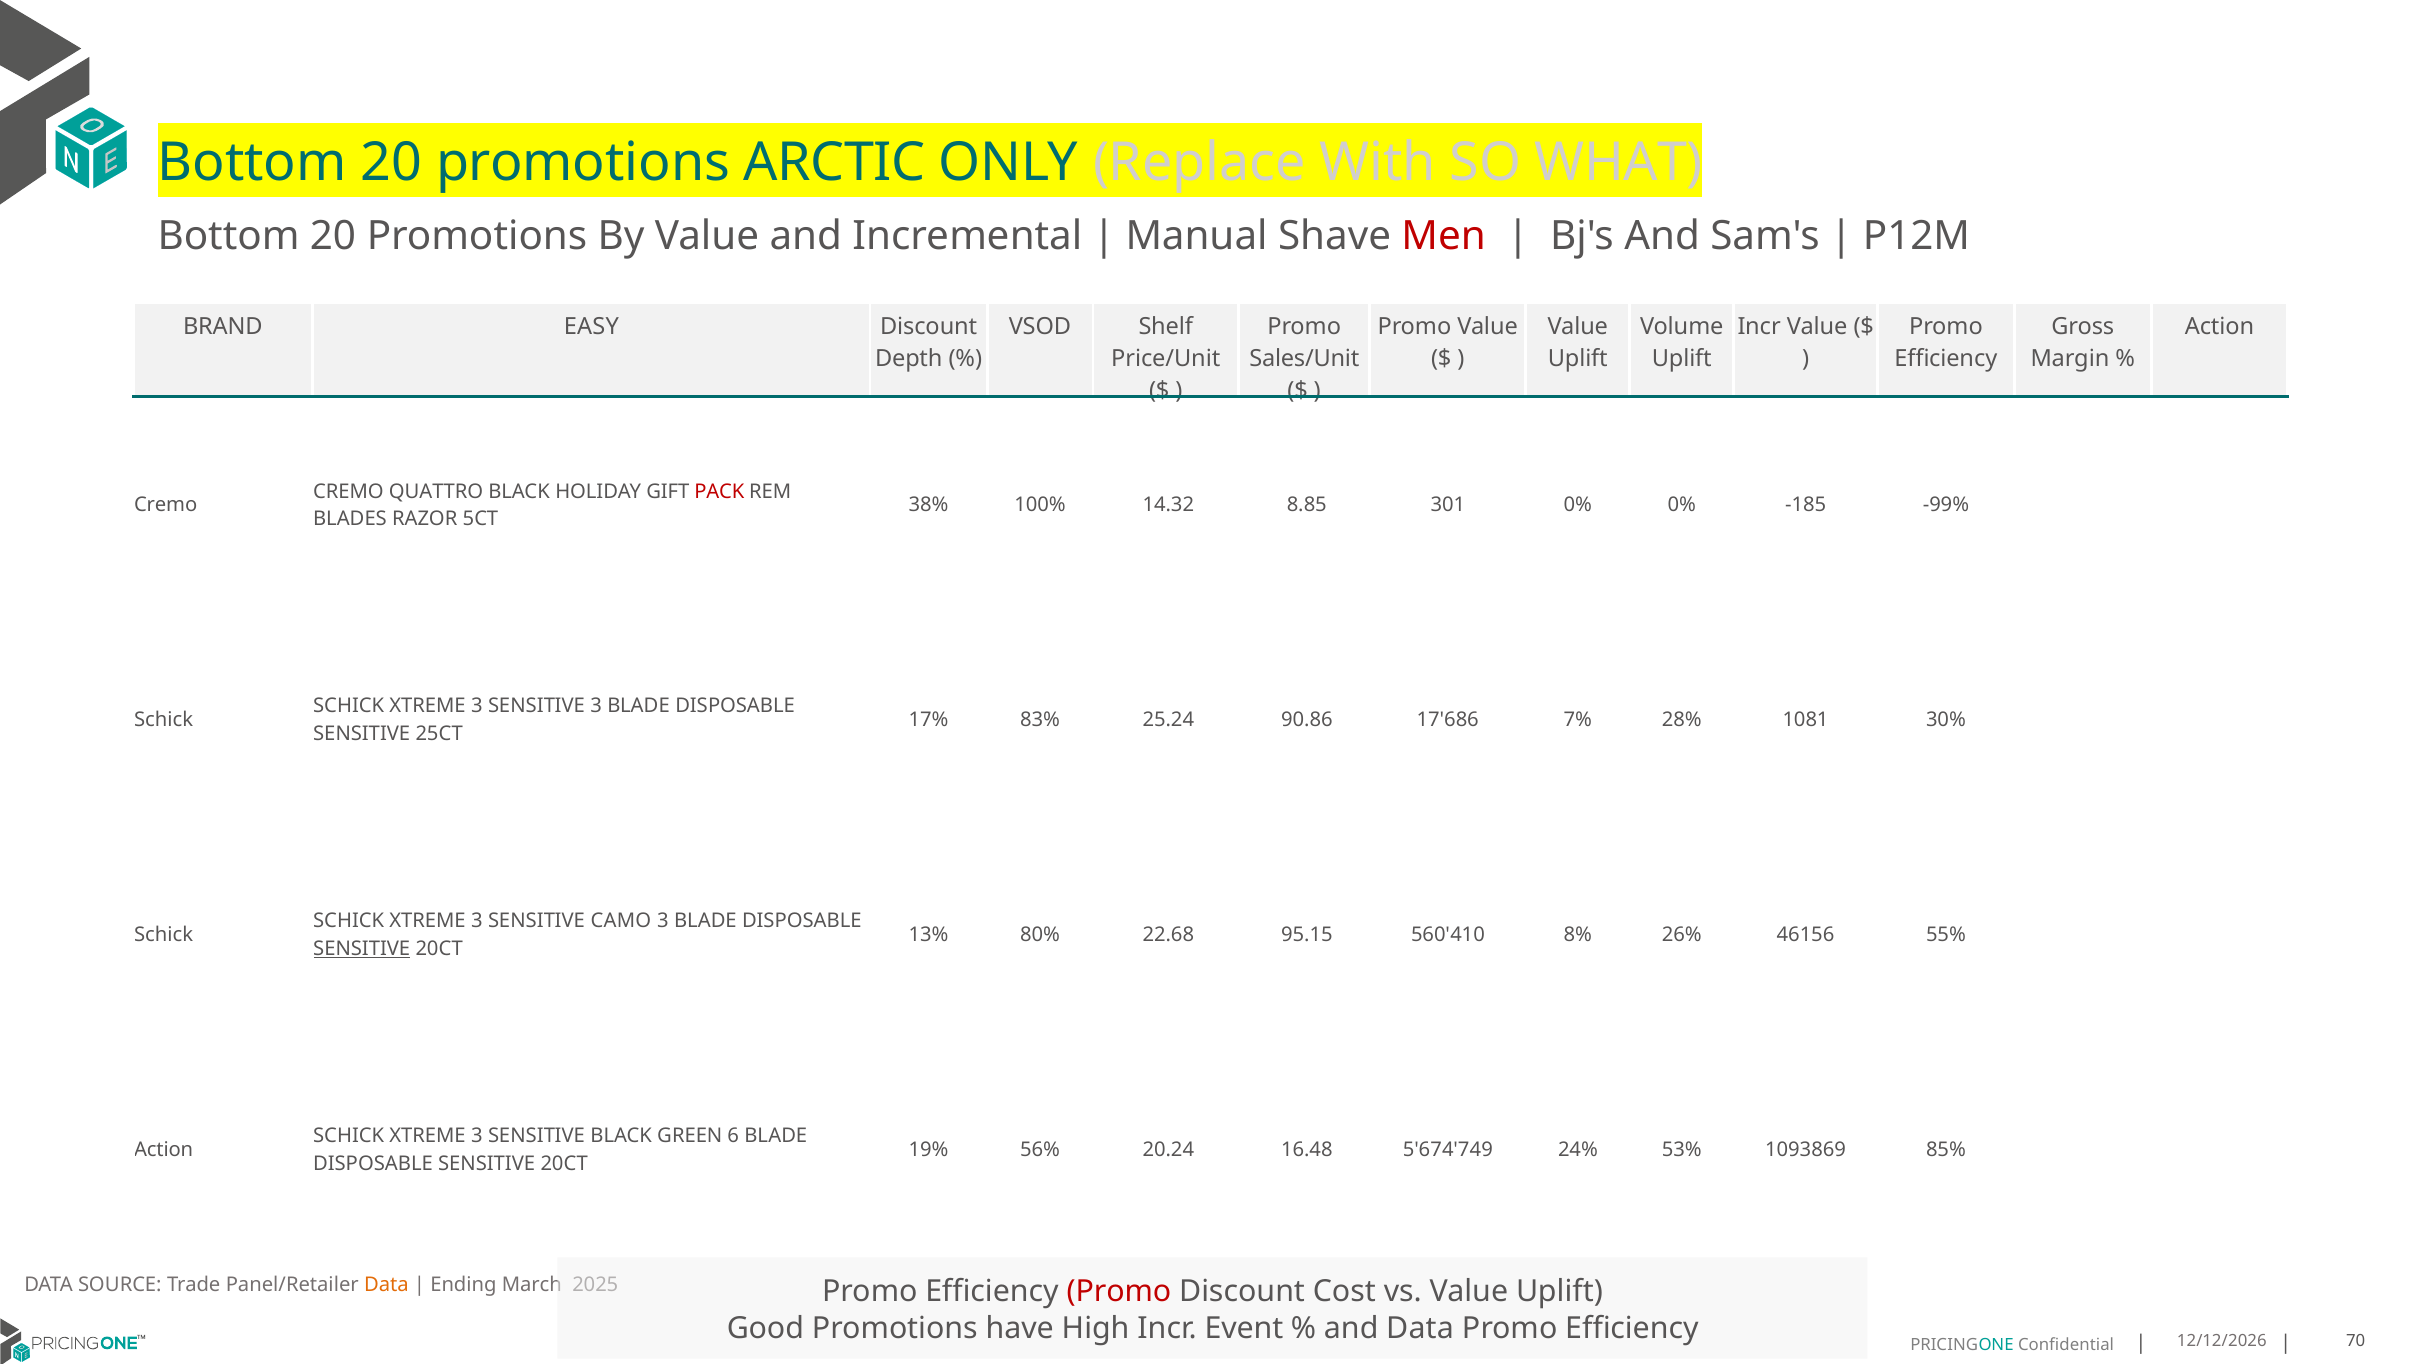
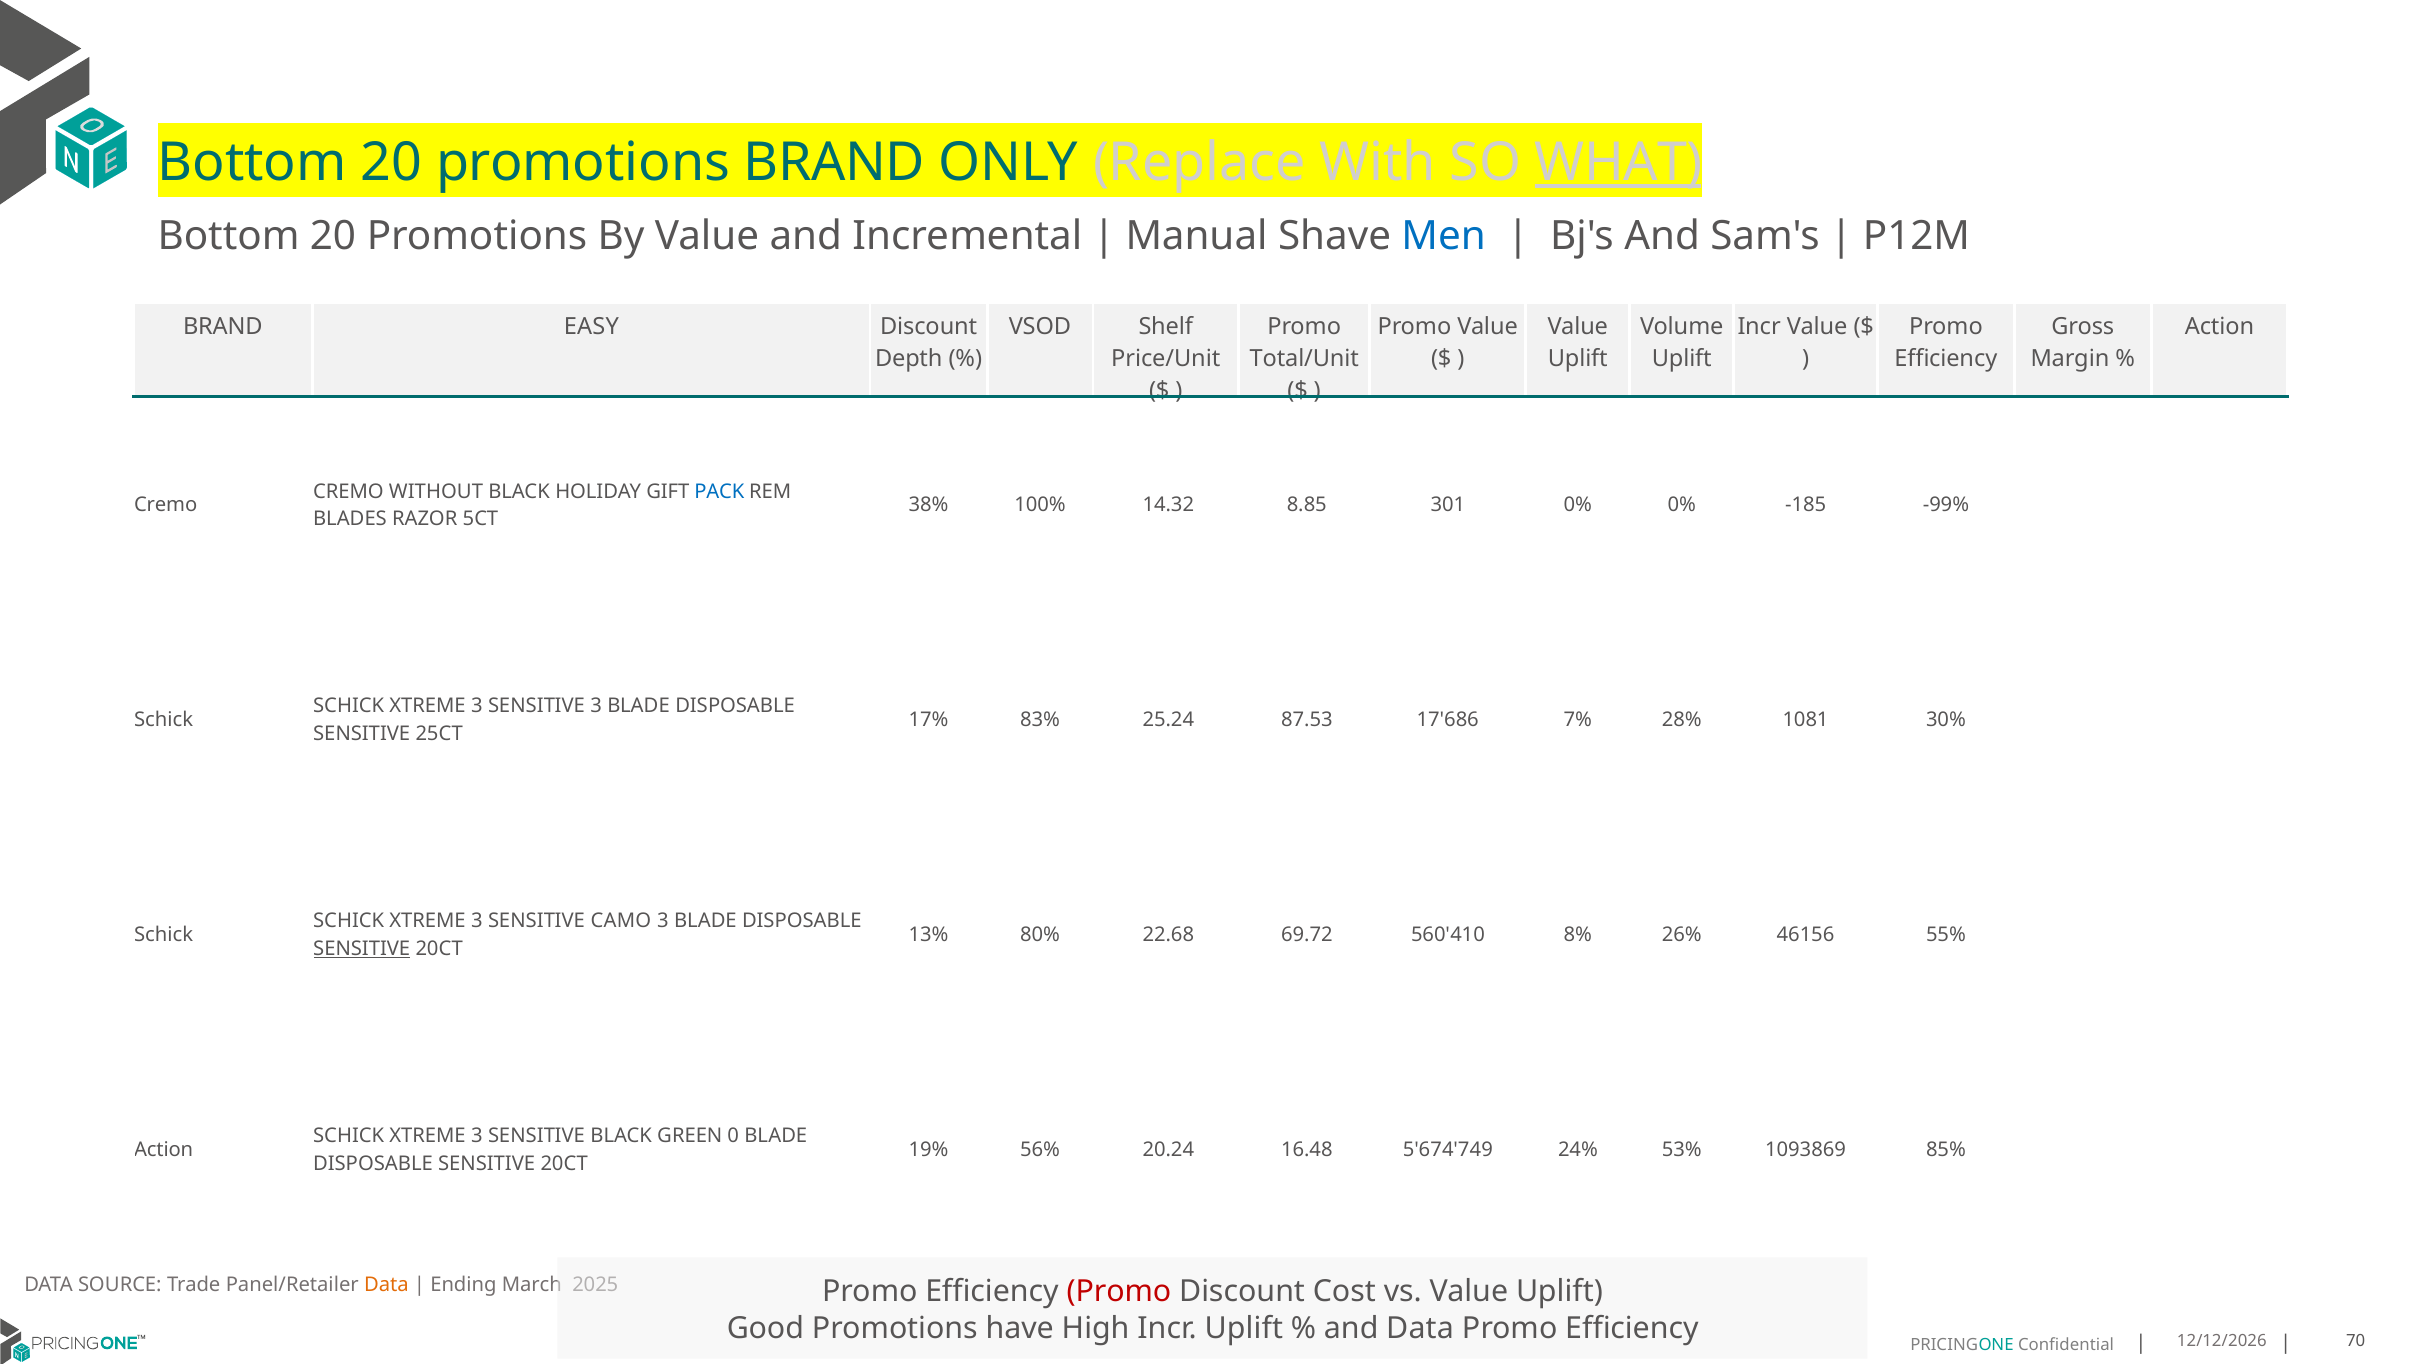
promotions ARCTIC: ARCTIC -> BRAND
WHAT underline: none -> present
Men colour: red -> blue
Sales/Unit: Sales/Unit -> Total/Unit
QUATTRO: QUATTRO -> WITHOUT
PACK colour: red -> blue
90.86: 90.86 -> 87.53
95.15: 95.15 -> 69.72
6: 6 -> 0
Incr Event: Event -> Uplift
